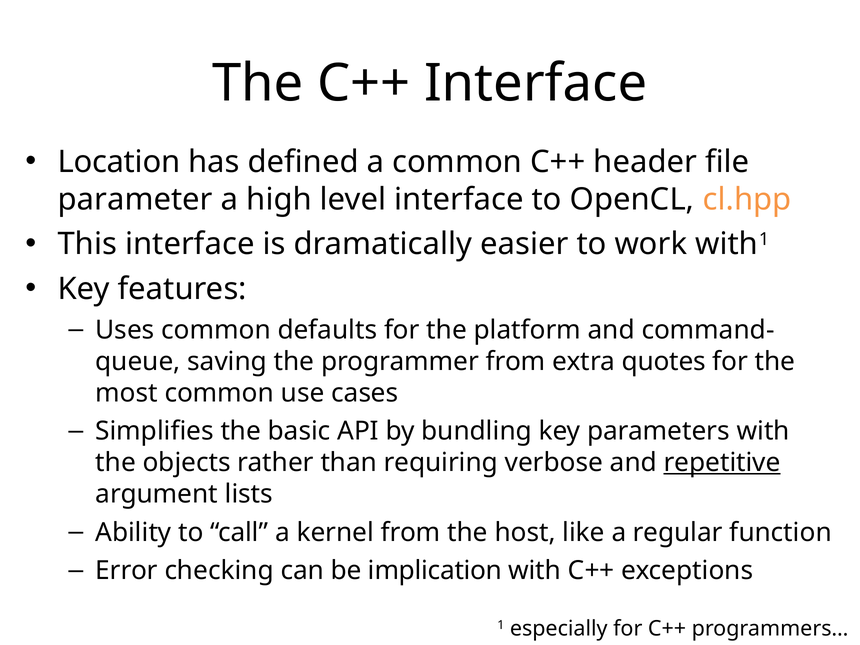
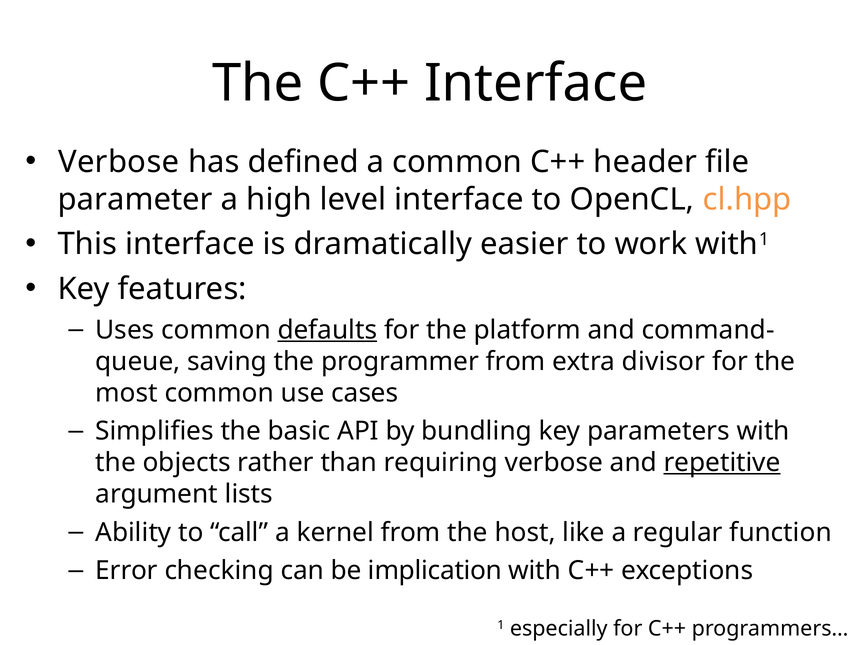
Location at (119, 162): Location -> Verbose
defaults underline: none -> present
quotes: quotes -> divisor
